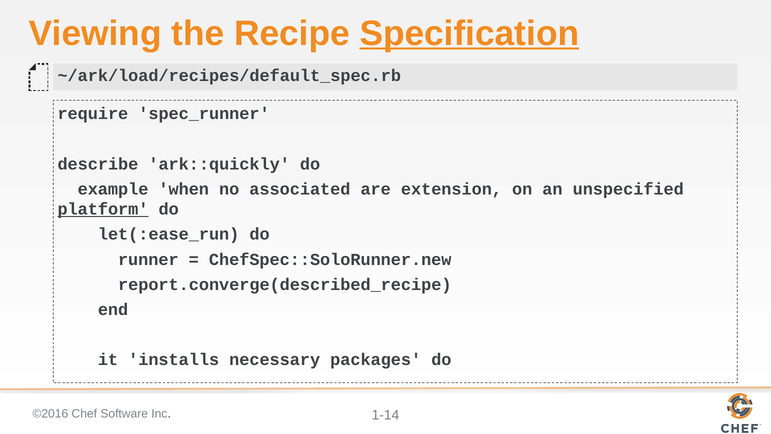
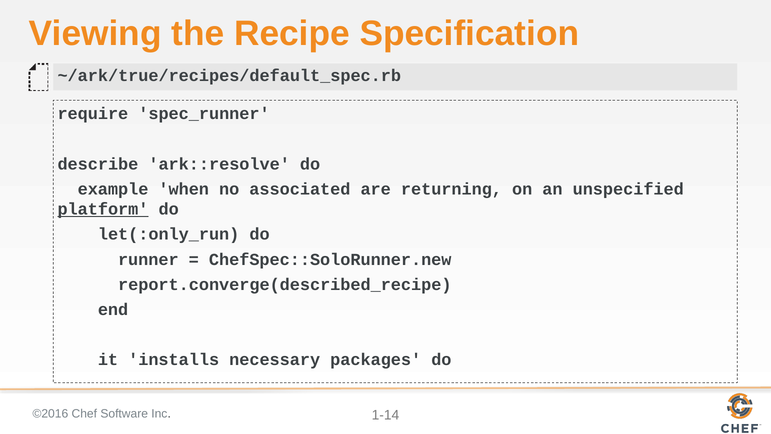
Specification underline: present -> none
~/ark/load/recipes/default_spec.rb: ~/ark/load/recipes/default_spec.rb -> ~/ark/true/recipes/default_spec.rb
ark::quickly: ark::quickly -> ark::resolve
extension: extension -> returning
let(:ease_run: let(:ease_run -> let(:only_run
